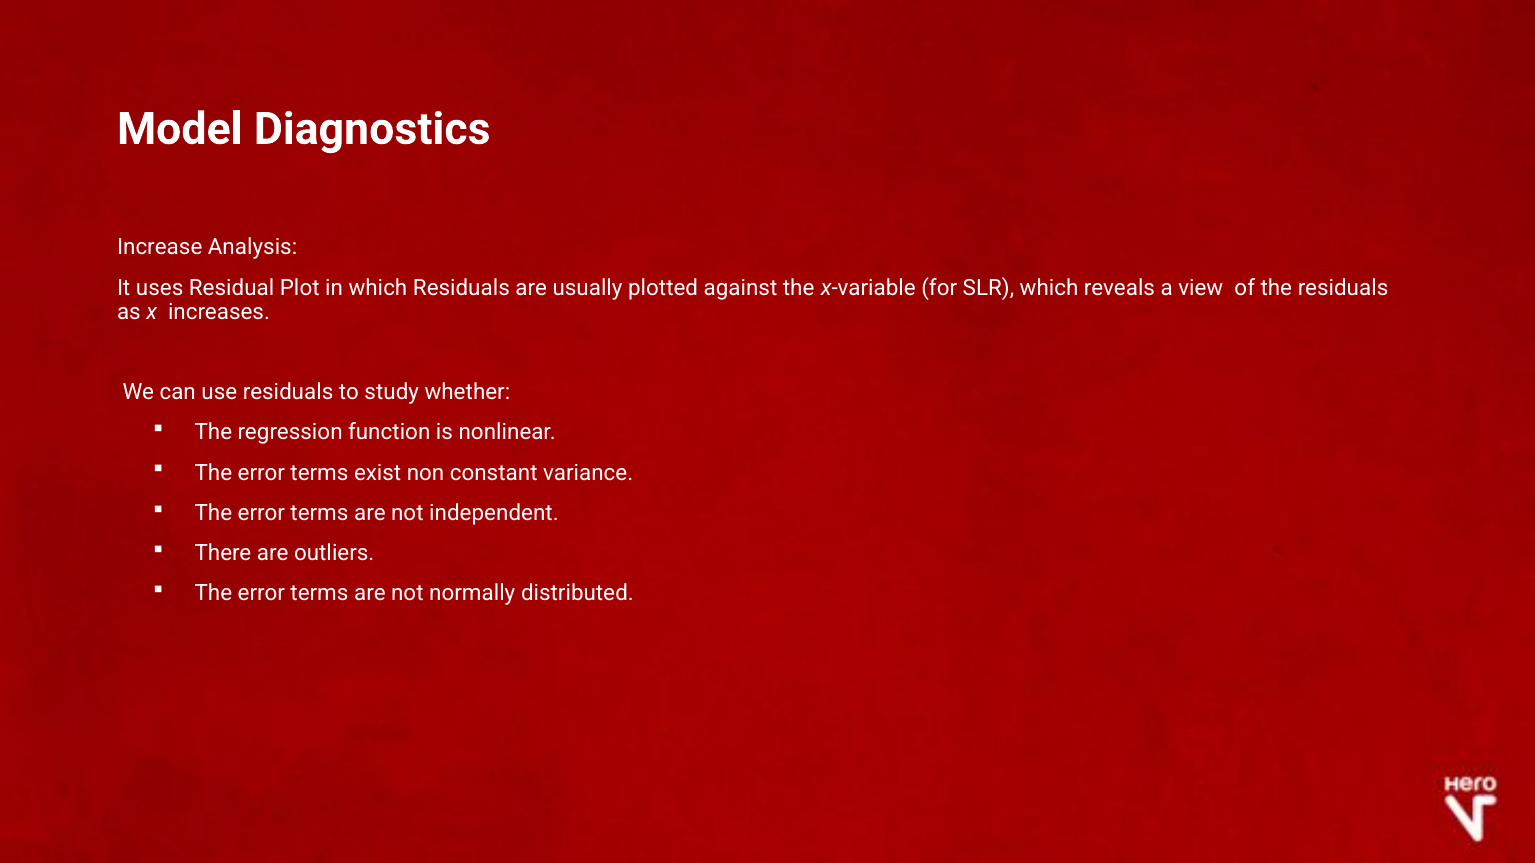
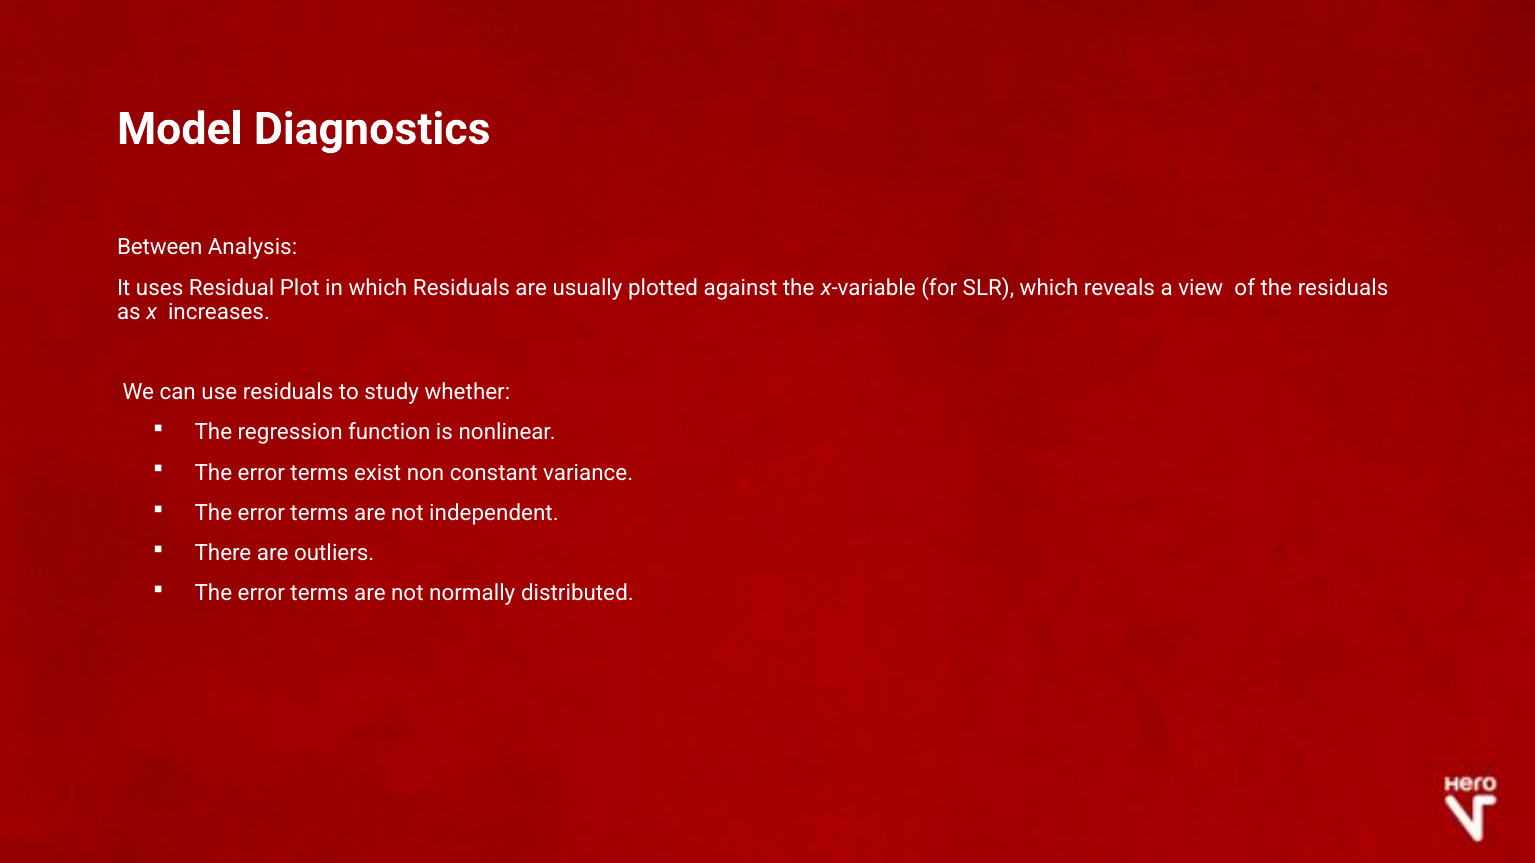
Increase: Increase -> Between
